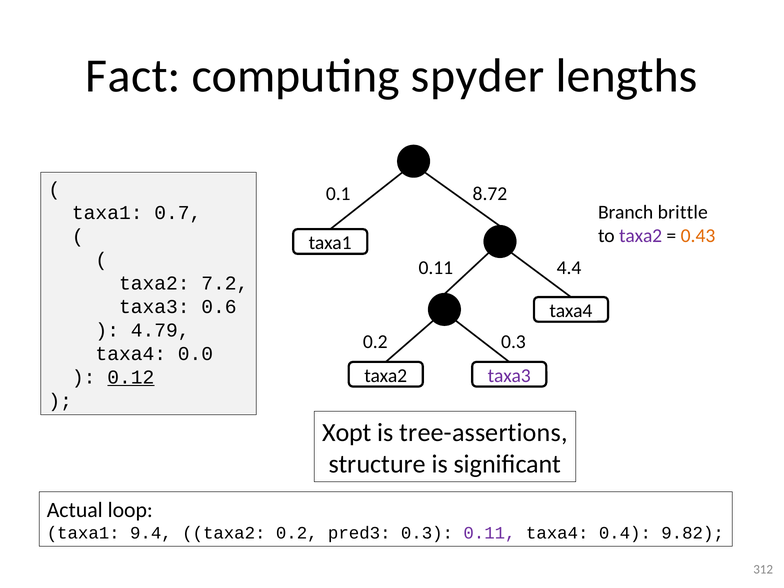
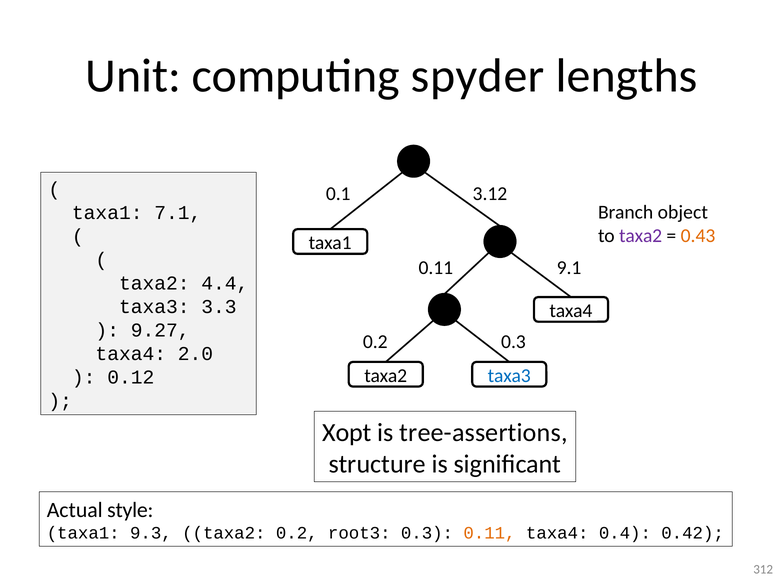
Fact: Fact -> Unit
8.72: 8.72 -> 3.12
brittle: brittle -> object
0.7: 0.7 -> 7.1
4.4: 4.4 -> 9.1
7.2: 7.2 -> 4.4
0.6: 0.6 -> 3.3
4.79: 4.79 -> 9.27
0.0: 0.0 -> 2.0
taxa3 at (509, 376) colour: purple -> blue
0.12 underline: present -> none
loop: loop -> style
9.4: 9.4 -> 9.3
pred3: pred3 -> root3
0.11 at (489, 533) colour: purple -> orange
9.82: 9.82 -> 0.42
